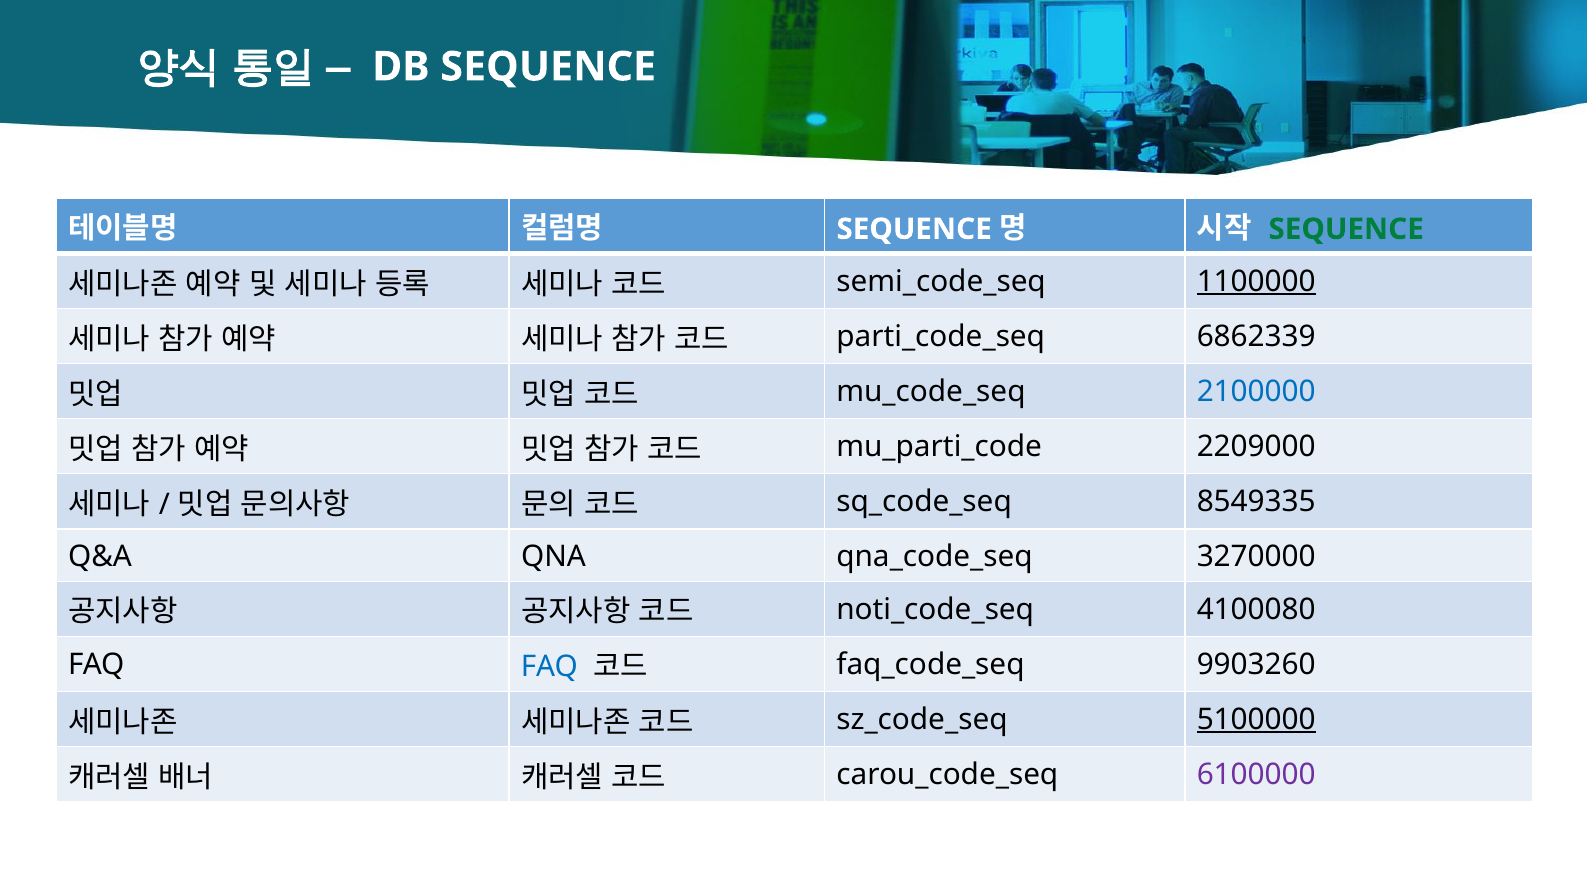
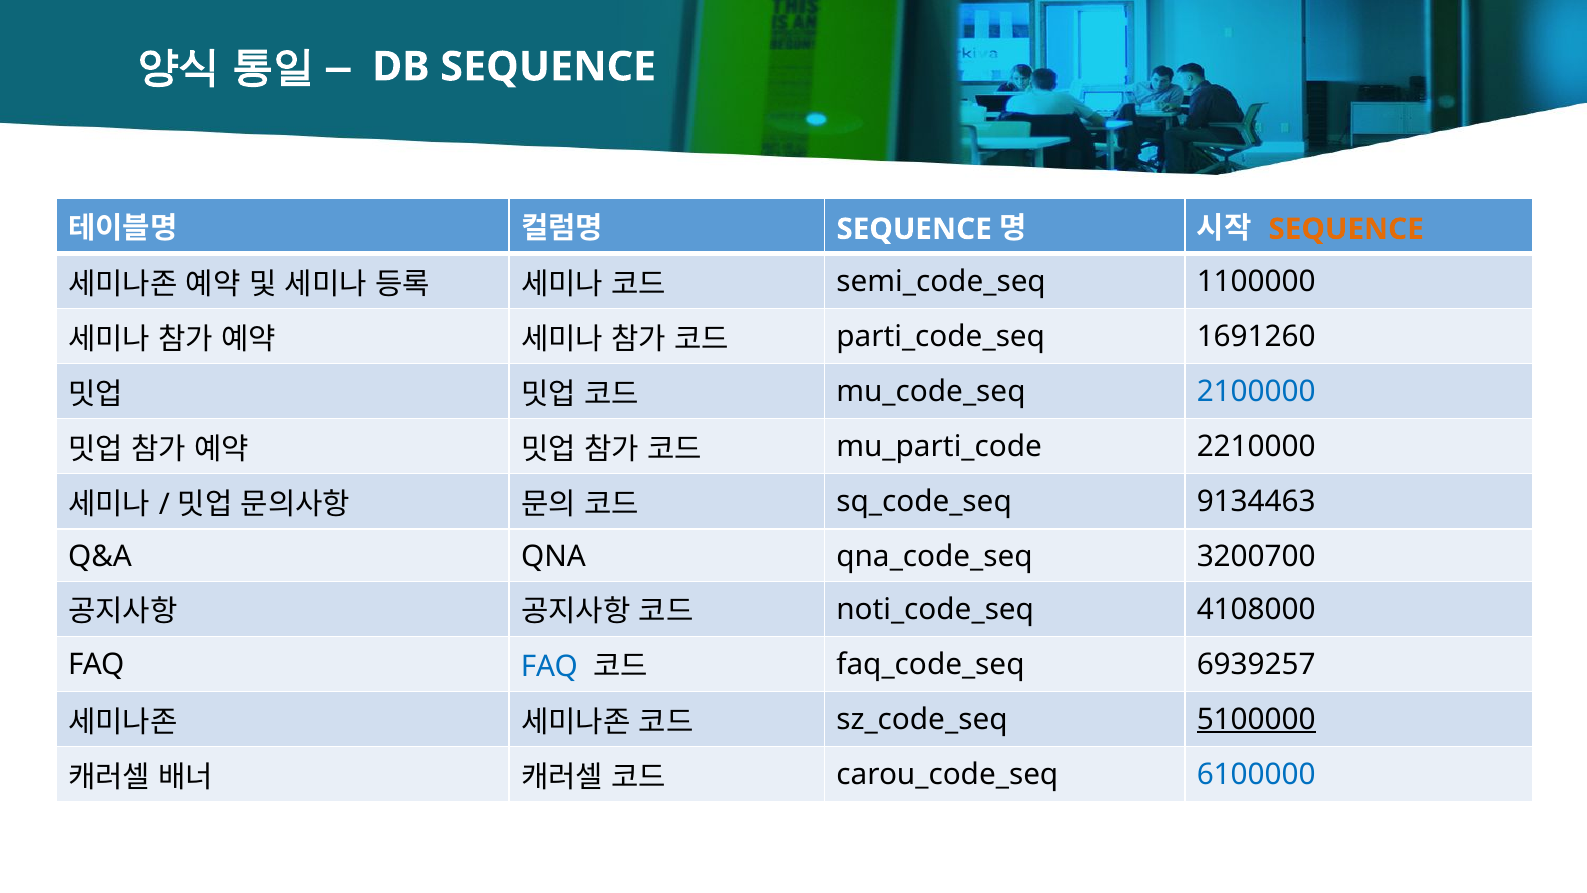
SEQUENCE at (1346, 229) colour: green -> orange
1100000 underline: present -> none
6862339: 6862339 -> 1691260
2209000: 2209000 -> 2210000
8549335: 8549335 -> 9134463
3270000: 3270000 -> 3200700
4100080: 4100080 -> 4108000
9903260: 9903260 -> 6939257
6100000 colour: purple -> blue
